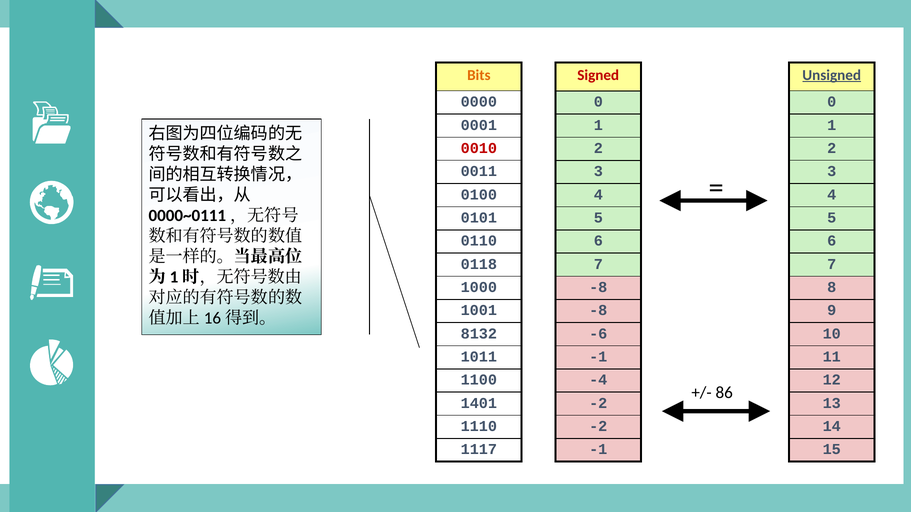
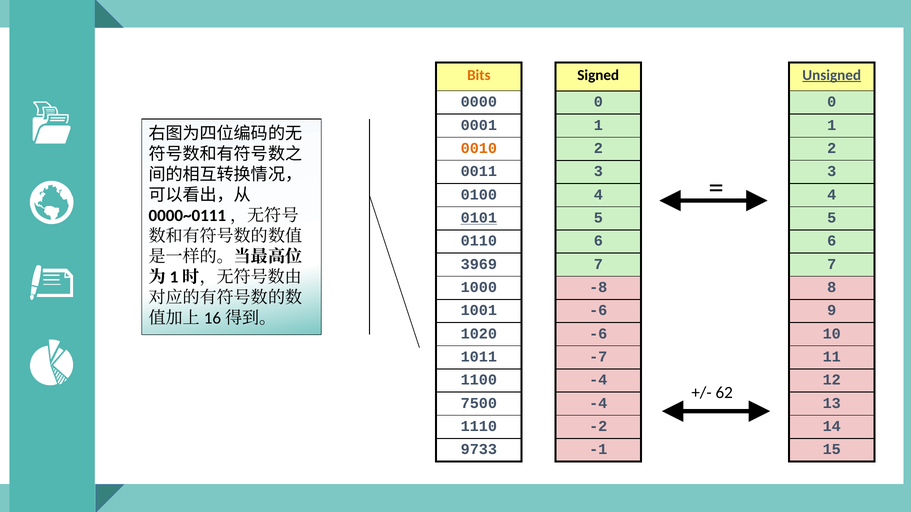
Signed colour: red -> black
0010 colour: red -> orange
0101 underline: none -> present
0118: 0118 -> 3969
-8 at (598, 311): -8 -> -6
8132: 8132 -> 1020
-1 at (598, 357): -1 -> -7
86: 86 -> 62
1401: 1401 -> 7500
-2 at (598, 403): -2 -> -4
1117: 1117 -> 9733
